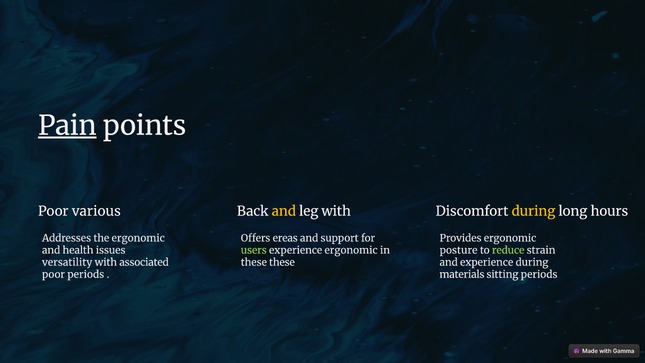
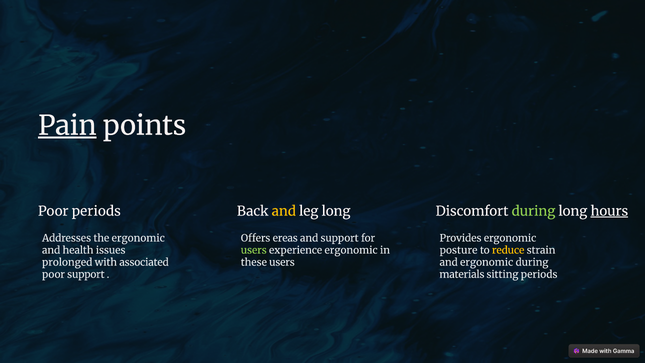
Poor various: various -> periods
leg with: with -> long
during at (534, 211) colour: yellow -> light green
hours underline: none -> present
reduce colour: light green -> yellow
versatility: versatility -> prolonged
these these: these -> users
and experience: experience -> ergonomic
poor periods: periods -> support
